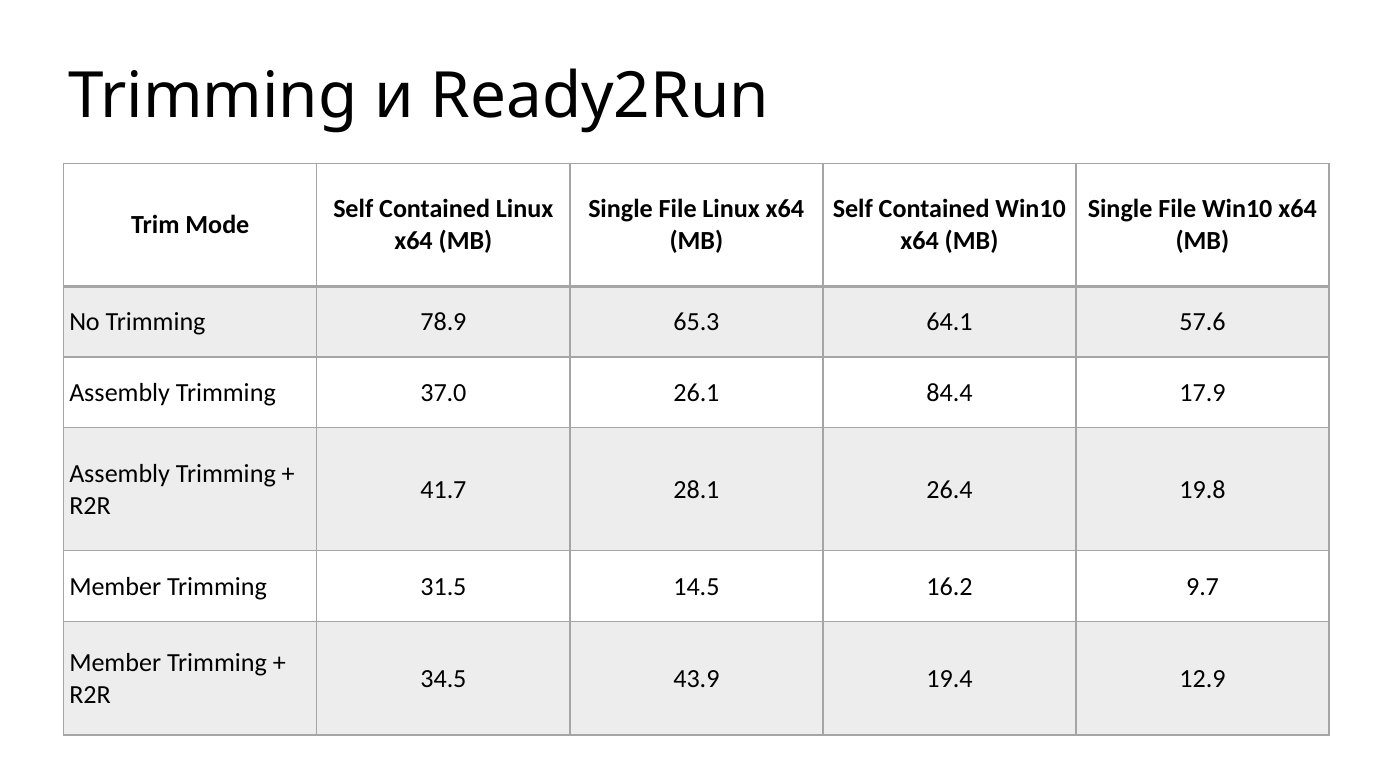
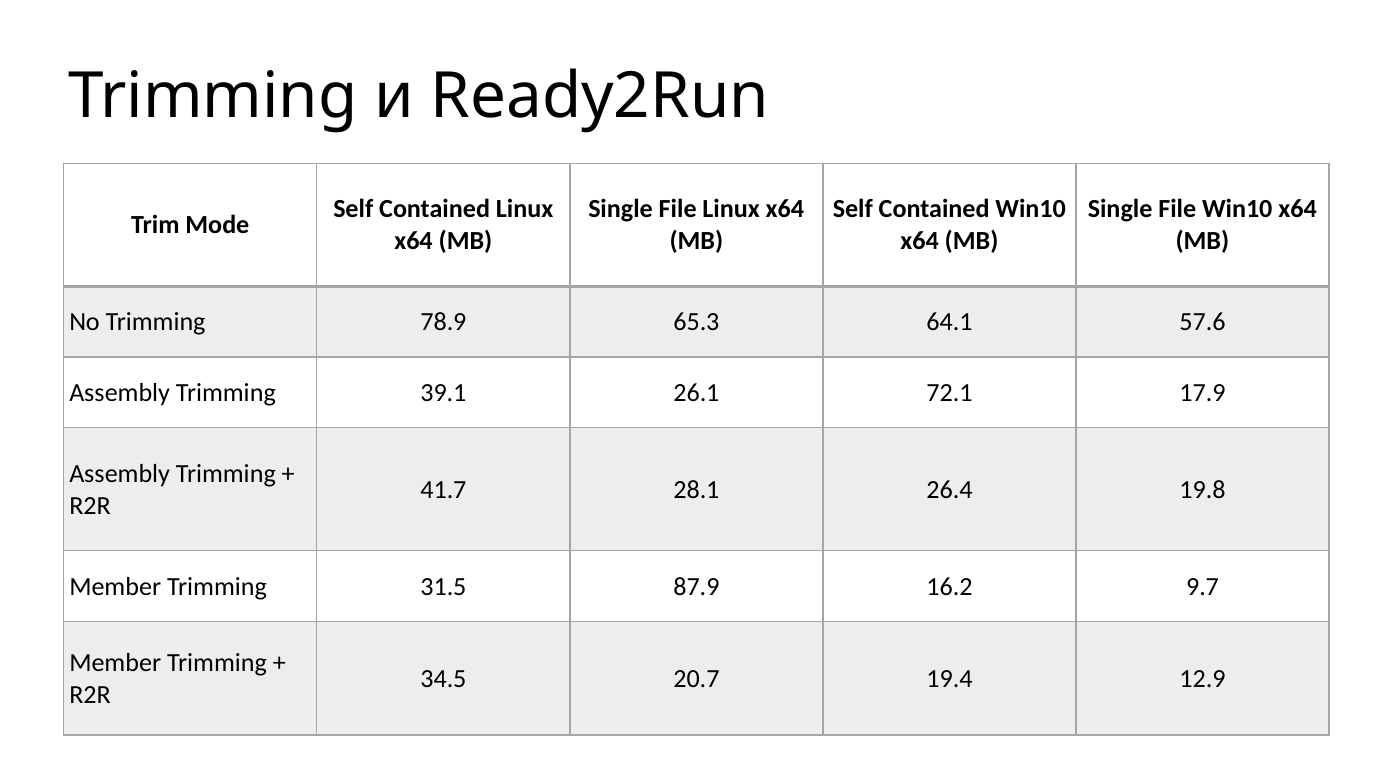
37.0: 37.0 -> 39.1
84.4: 84.4 -> 72.1
14.5: 14.5 -> 87.9
43.9: 43.9 -> 20.7
